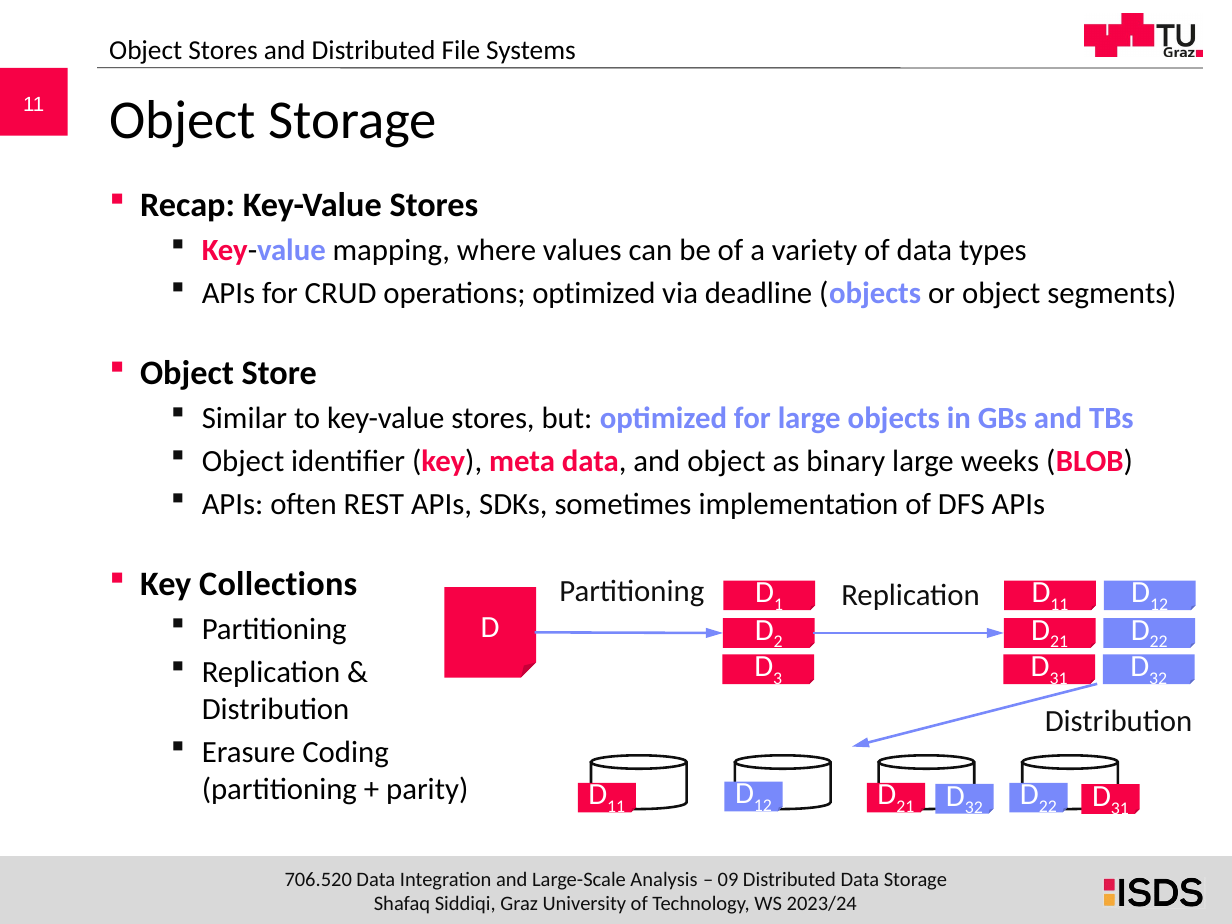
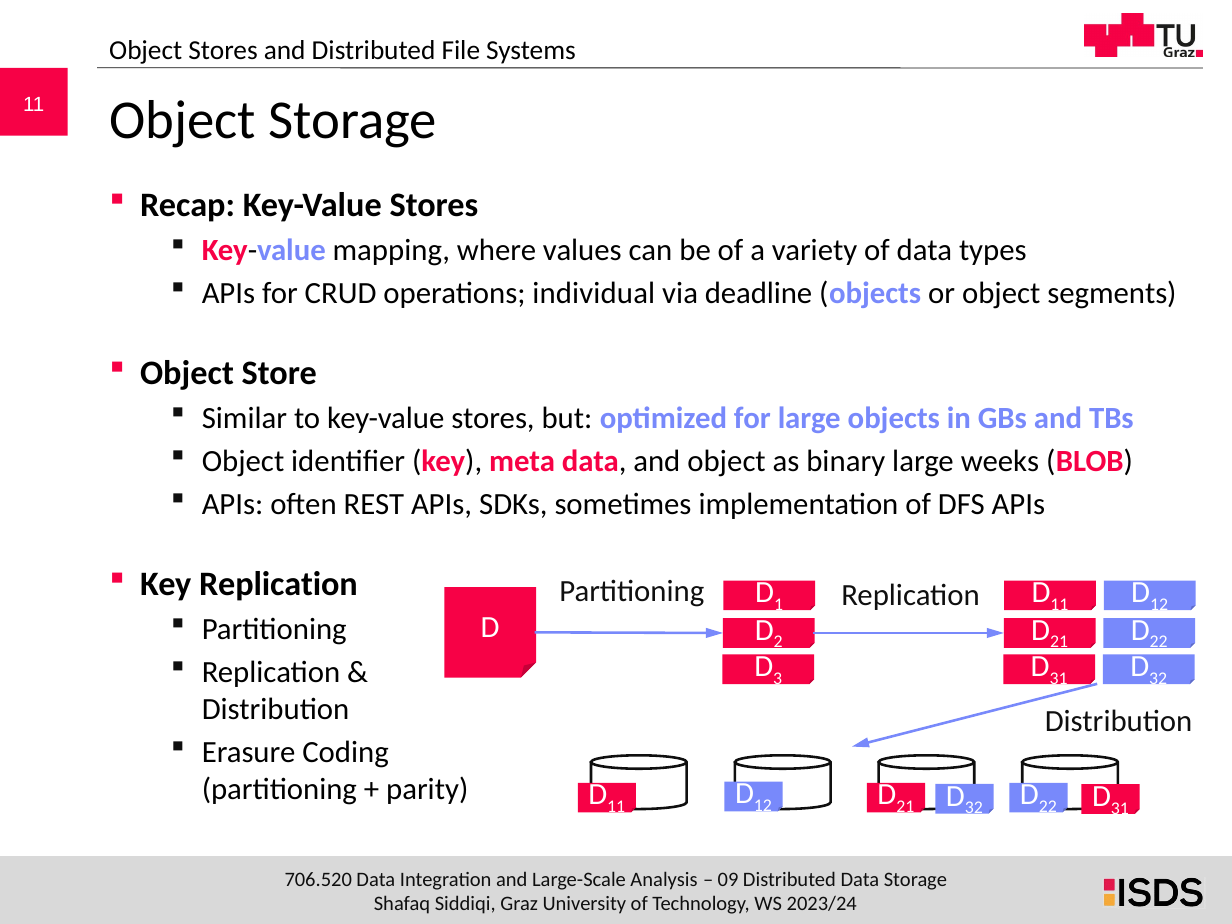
operations optimized: optimized -> individual
Key Collections: Collections -> Replication
